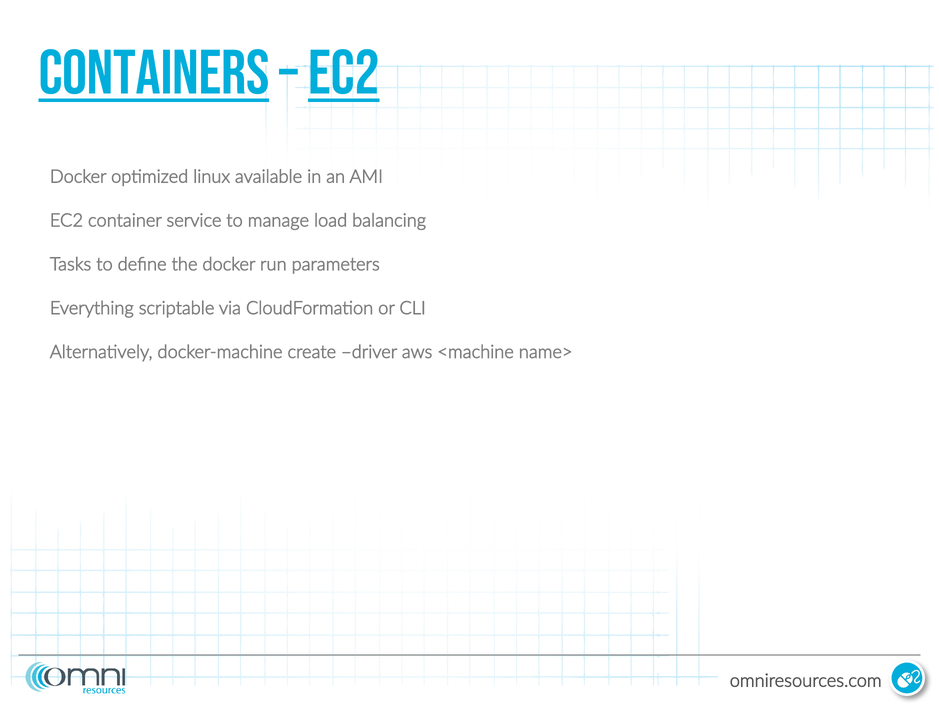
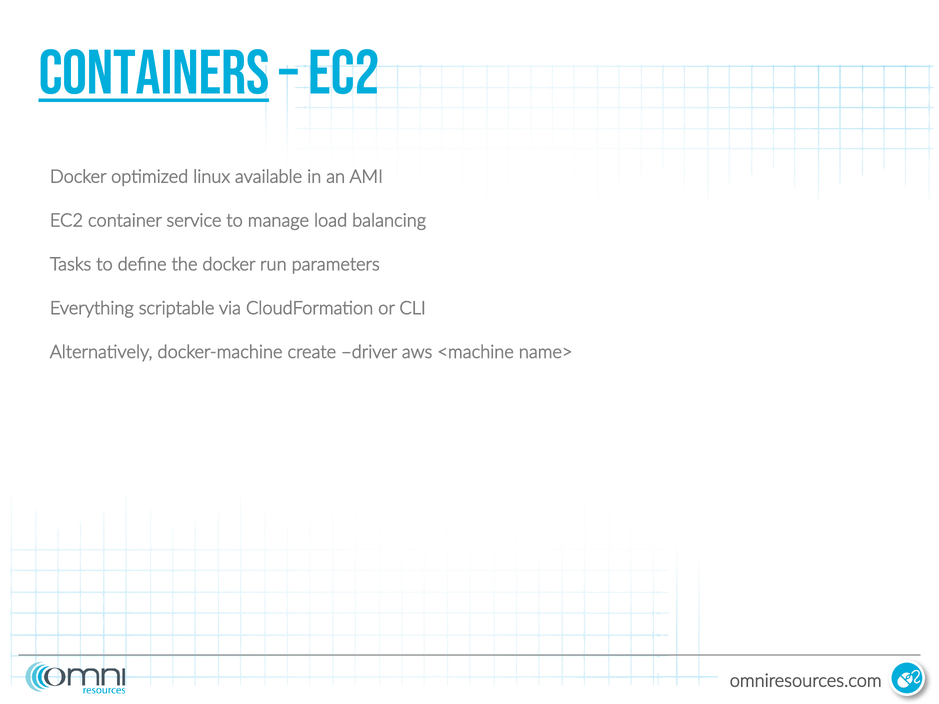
EC2 at (344, 73) underline: present -> none
